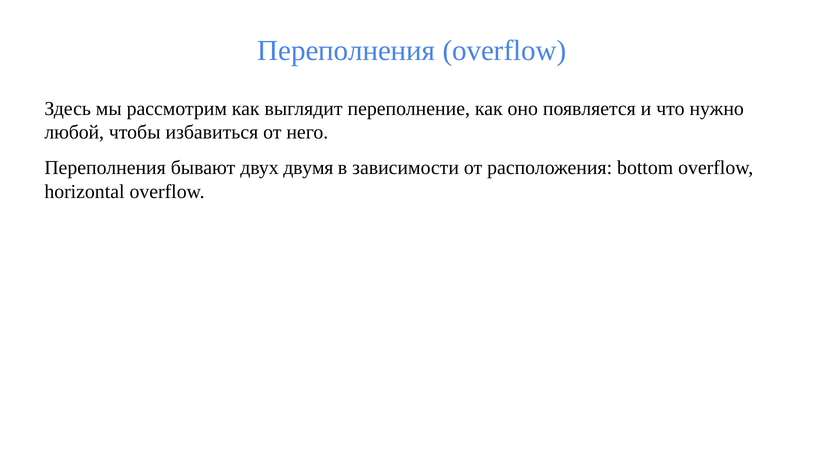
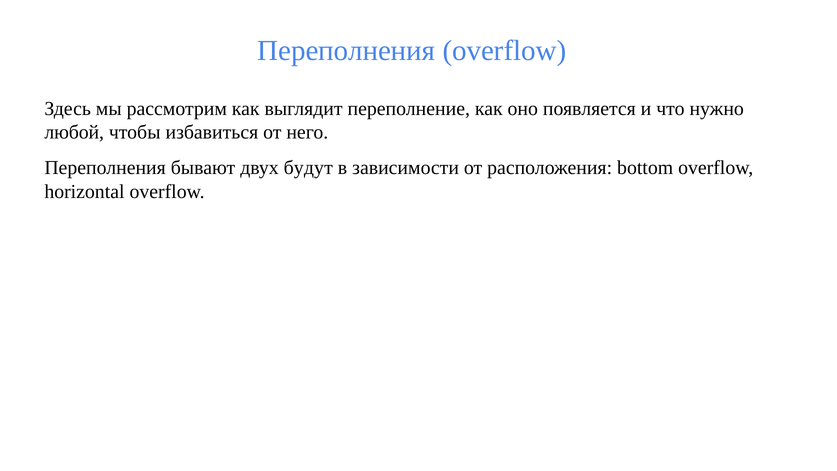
двумя: двумя -> будут
